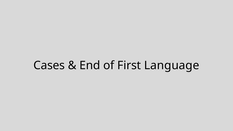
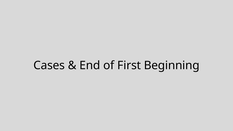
Language: Language -> Beginning
